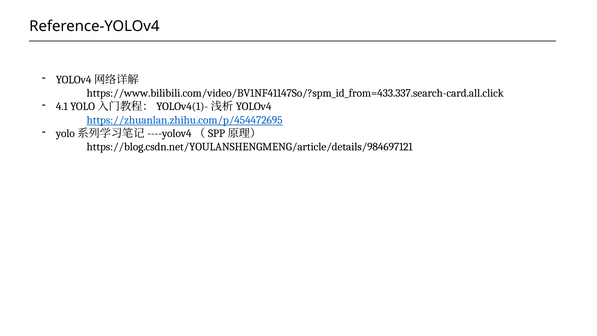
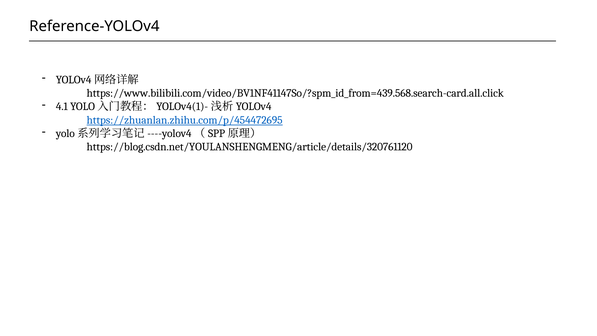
https://www.bilibili.com/video/BV1NF41147So/?spm_id_from=433.337.search-card.all.click: https://www.bilibili.com/video/BV1NF41147So/?spm_id_from=433.337.search-card.all.click -> https://www.bilibili.com/video/BV1NF41147So/?spm_id_from=439.568.search-card.all.click
https://blog.csdn.net/YOULANSHENGMENG/article/details/984697121: https://blog.csdn.net/YOULANSHENGMENG/article/details/984697121 -> https://blog.csdn.net/YOULANSHENGMENG/article/details/320761120
